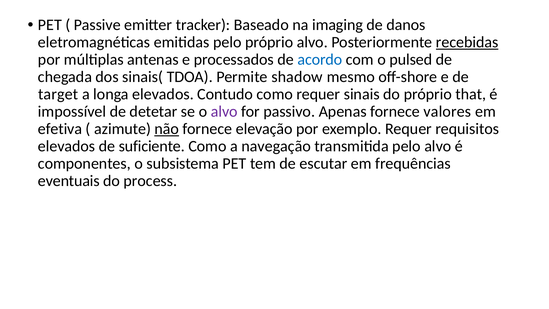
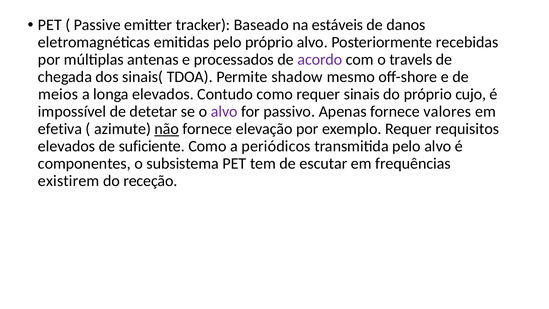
imaging: imaging -> estáveis
recebidas underline: present -> none
acordo colour: blue -> purple
pulsed: pulsed -> travels
target: target -> meios
that: that -> cujo
navegação: navegação -> periódicos
eventuais: eventuais -> existirem
process: process -> receção
